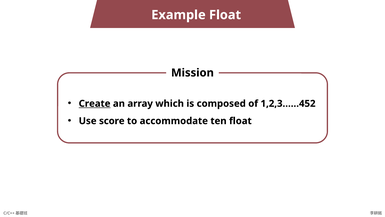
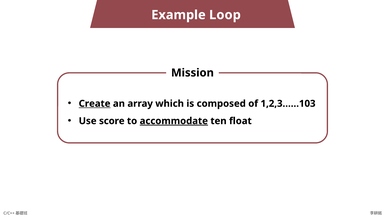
Example Float: Float -> Loop
1,2,3……452: 1,2,3……452 -> 1,2,3……103
accommodate underline: none -> present
